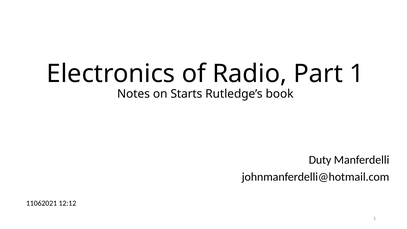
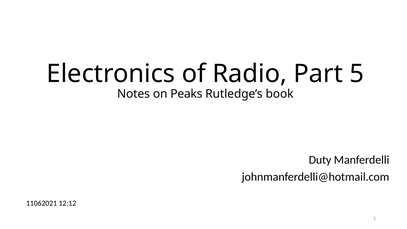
Part 1: 1 -> 5
Starts: Starts -> Peaks
